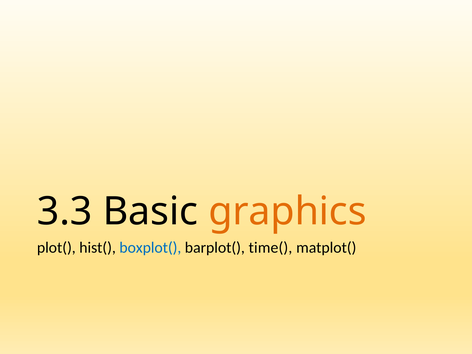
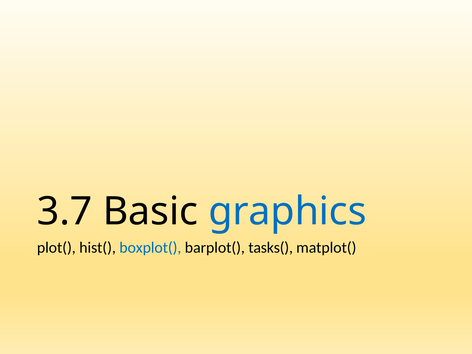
3.3: 3.3 -> 3.7
graphics colour: orange -> blue
time(: time( -> tasks(
